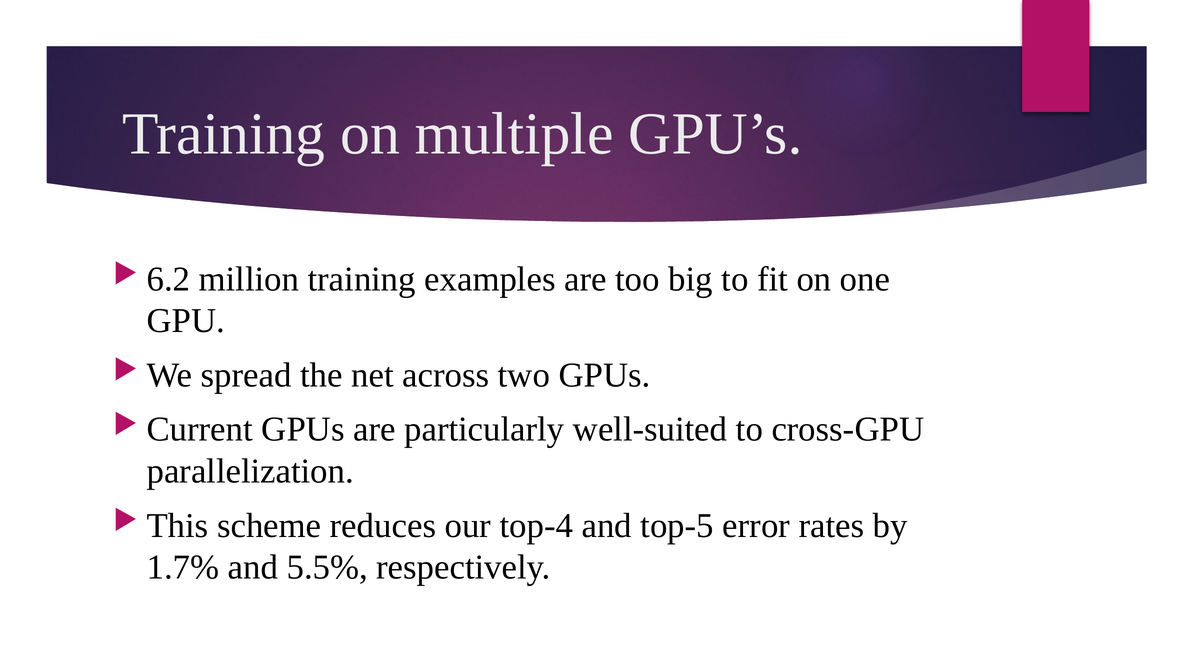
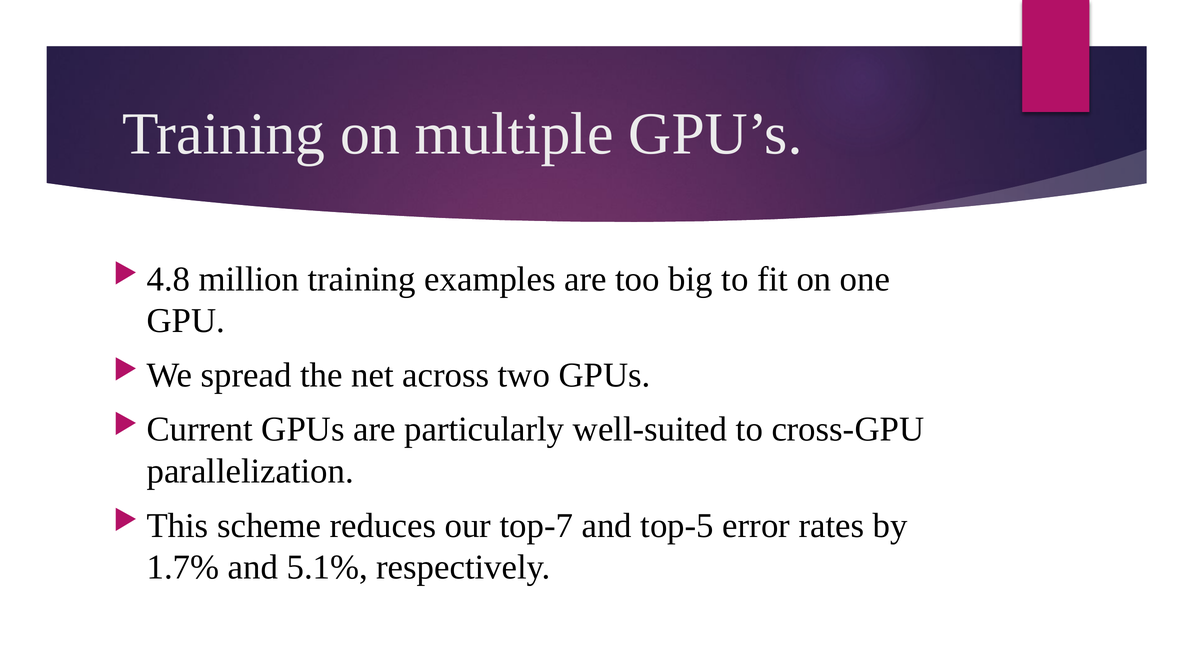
6.2: 6.2 -> 4.8
top-4: top-4 -> top-7
5.5%: 5.5% -> 5.1%
